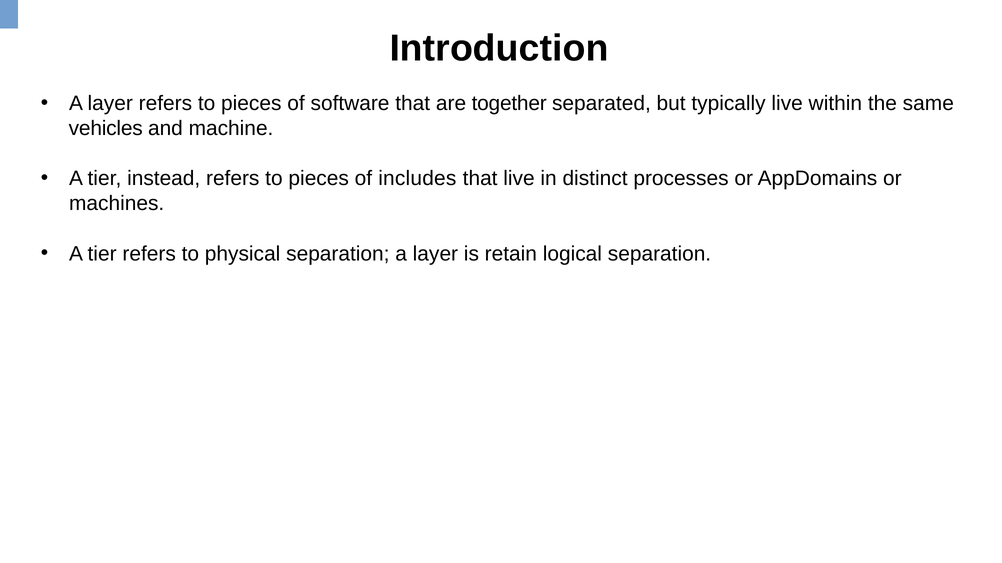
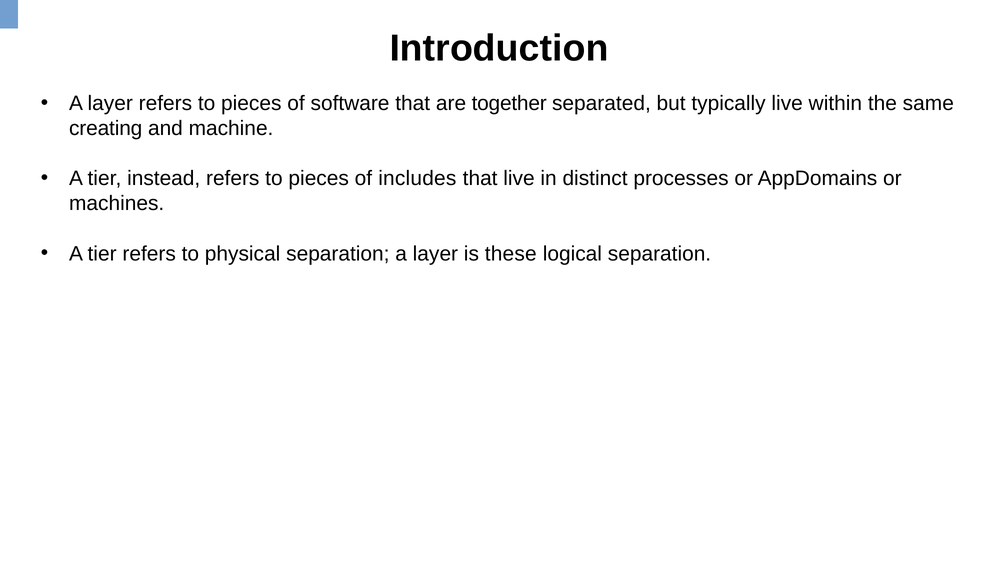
vehicles: vehicles -> creating
retain: retain -> these
